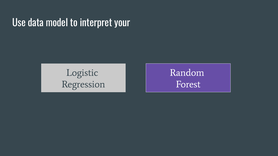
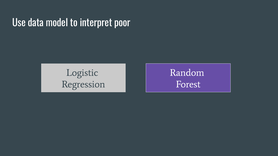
your: your -> poor
